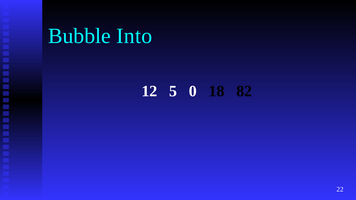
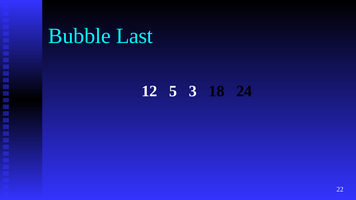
Into: Into -> Last
0: 0 -> 3
82: 82 -> 24
